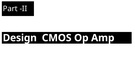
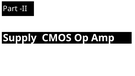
Design: Design -> Supply
